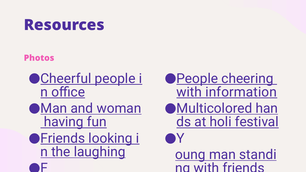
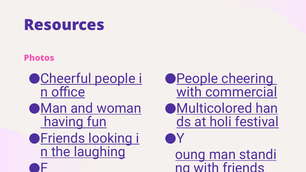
information: information -> commercial
